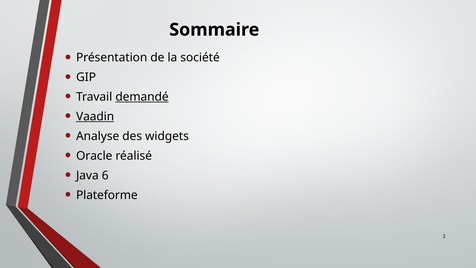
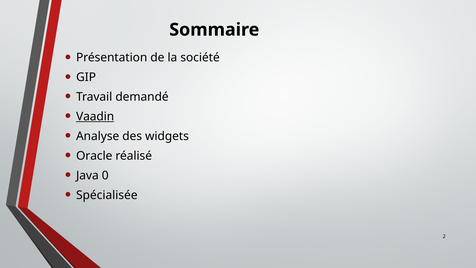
demandé underline: present -> none
6: 6 -> 0
Plateforme: Plateforme -> Spécialisée
